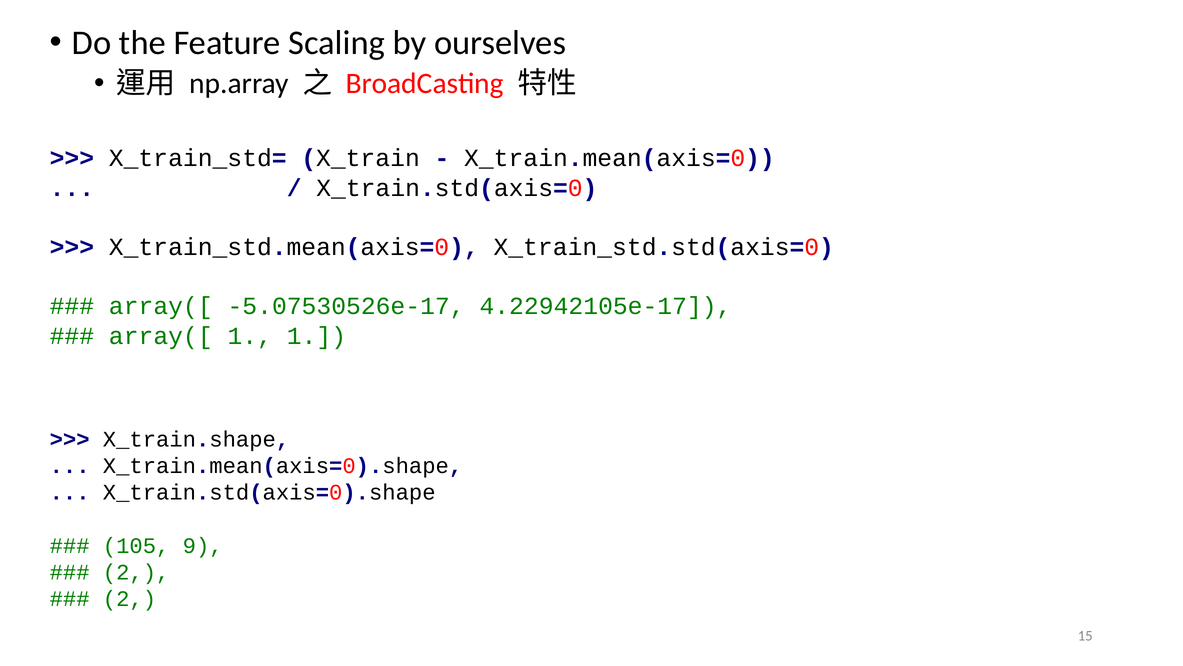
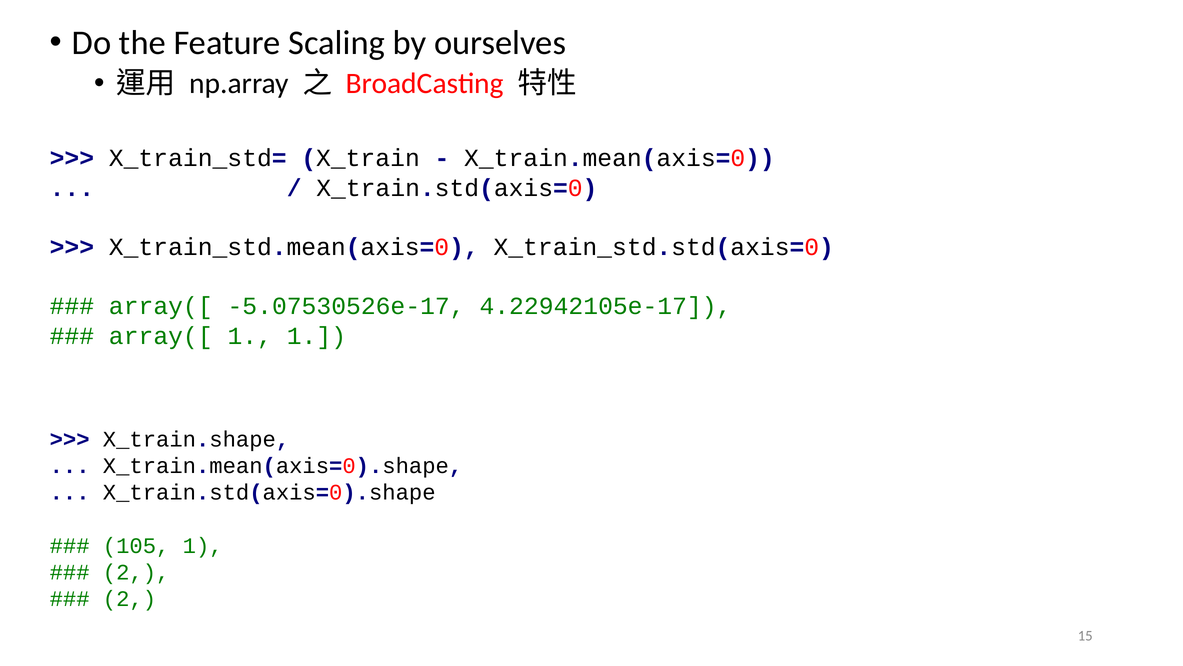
105 9: 9 -> 1
